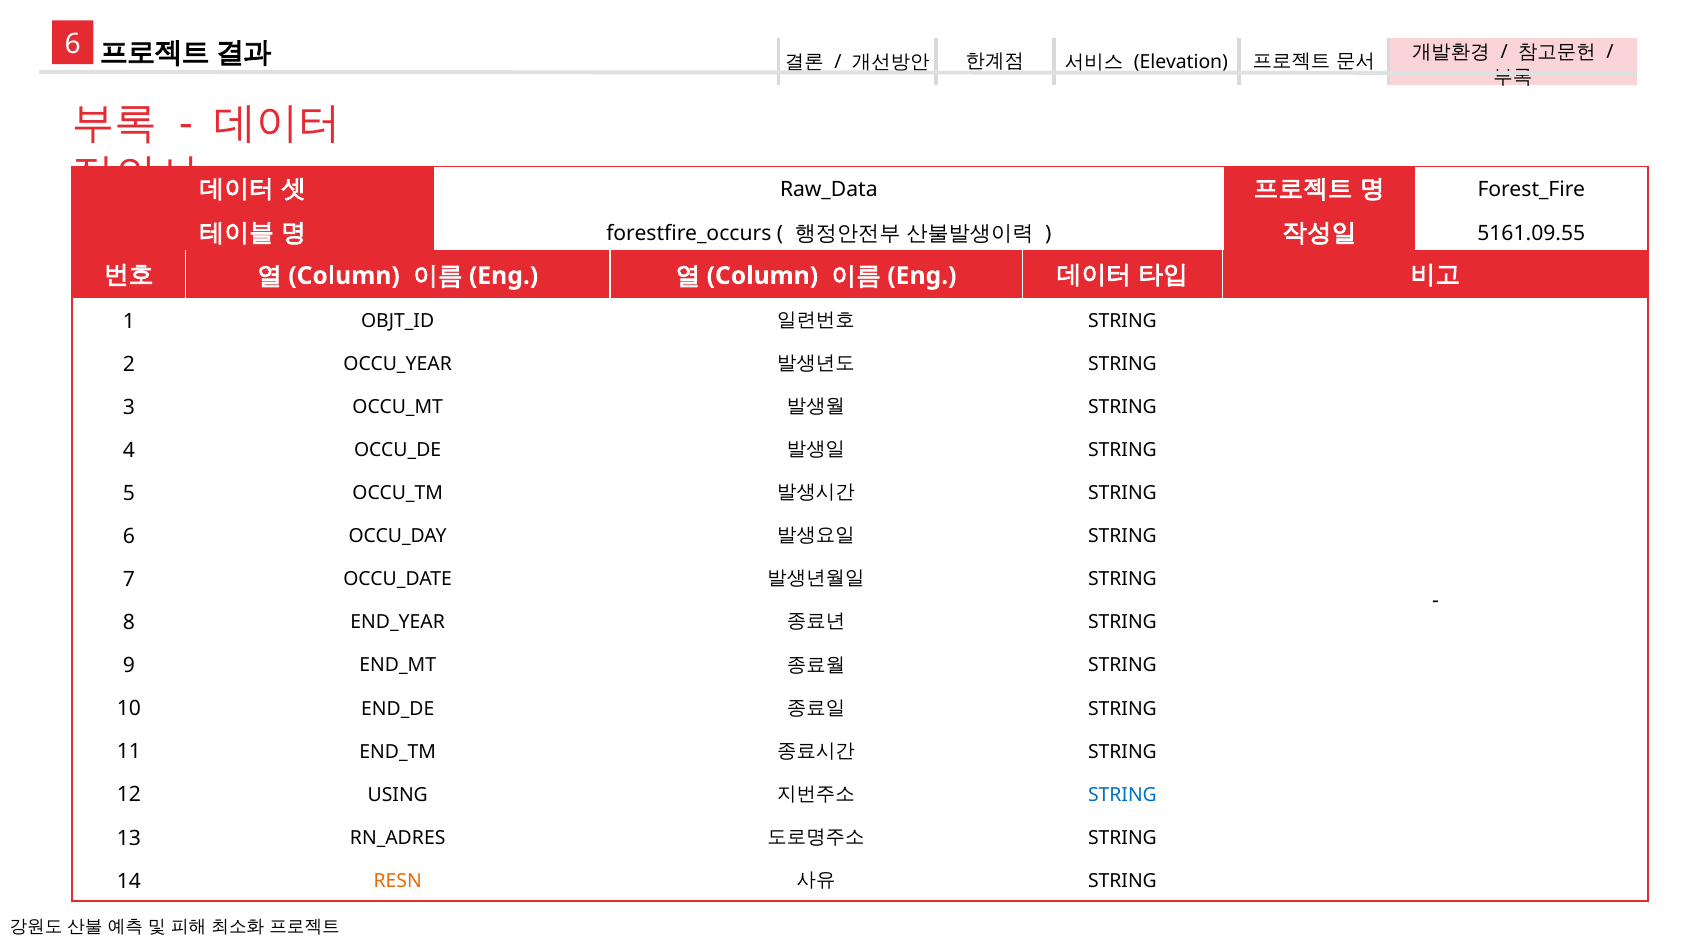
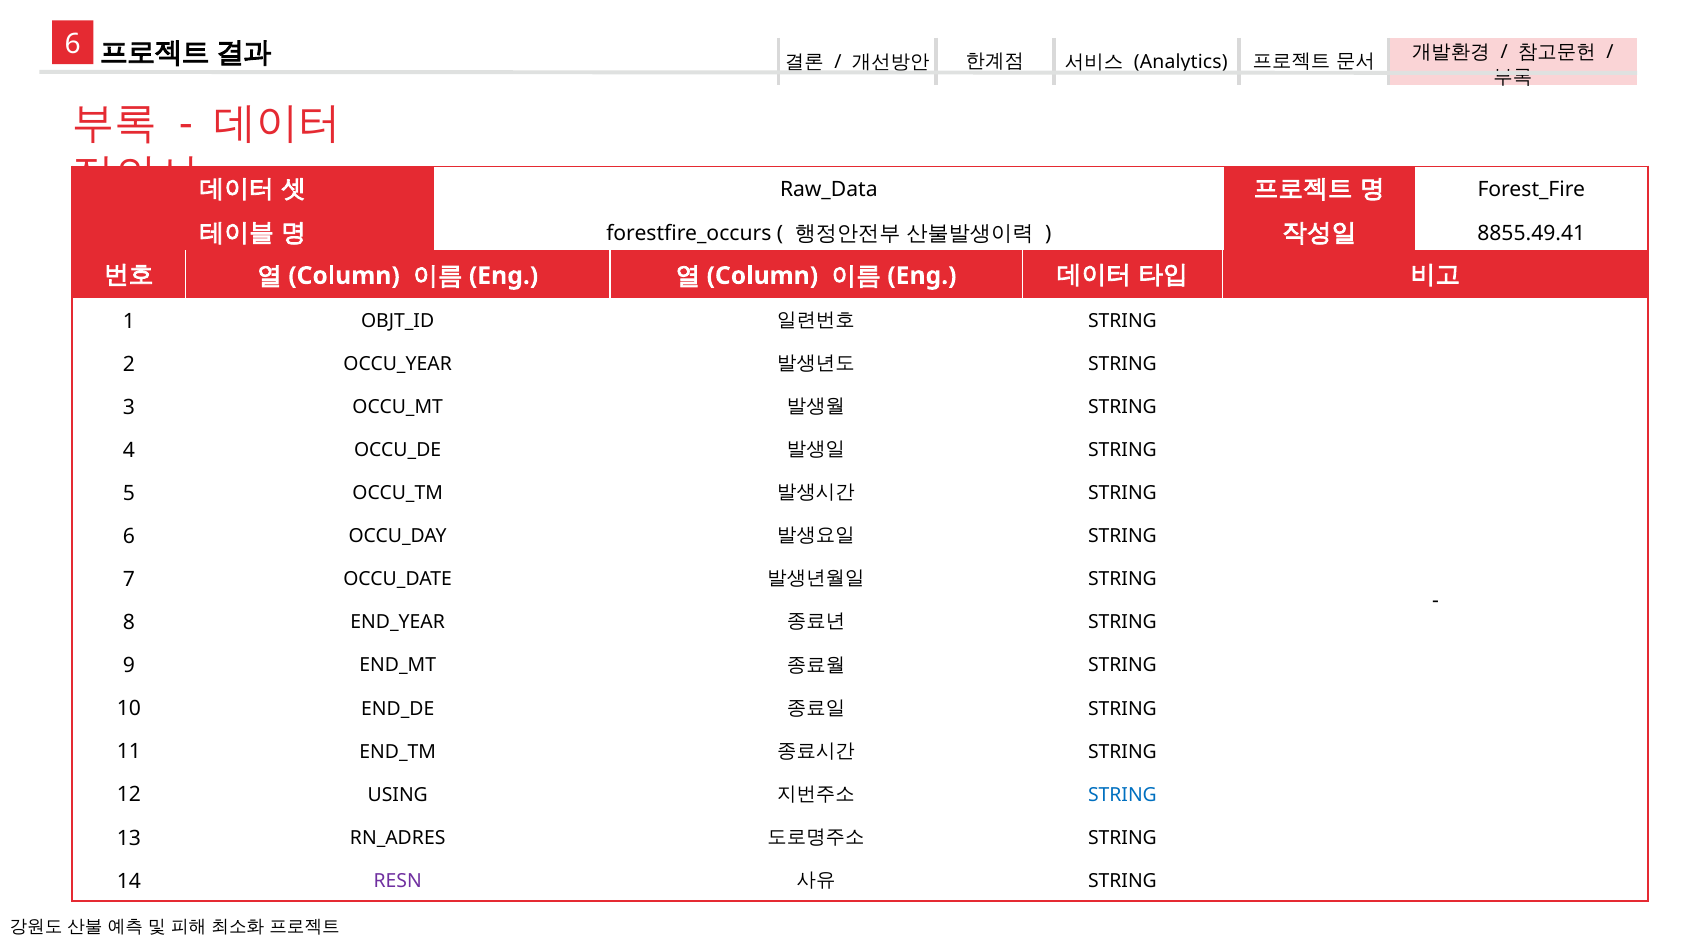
Elevation: Elevation -> Analytics
5161.09.55: 5161.09.55 -> 8855.49.41
RESN colour: orange -> purple
